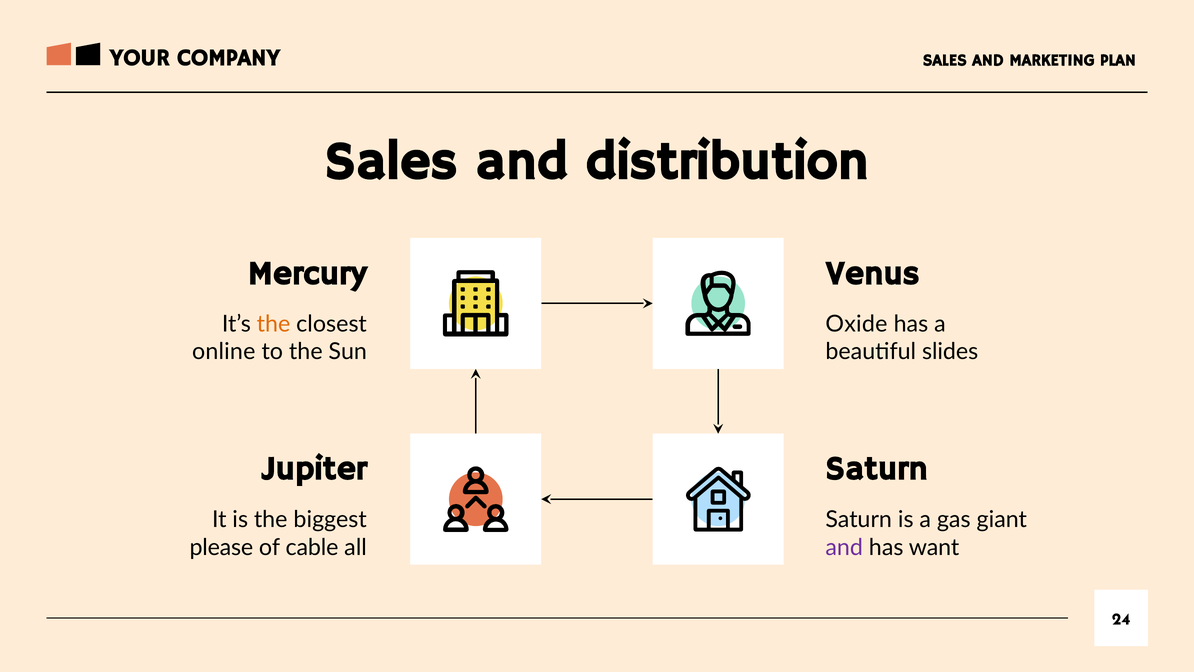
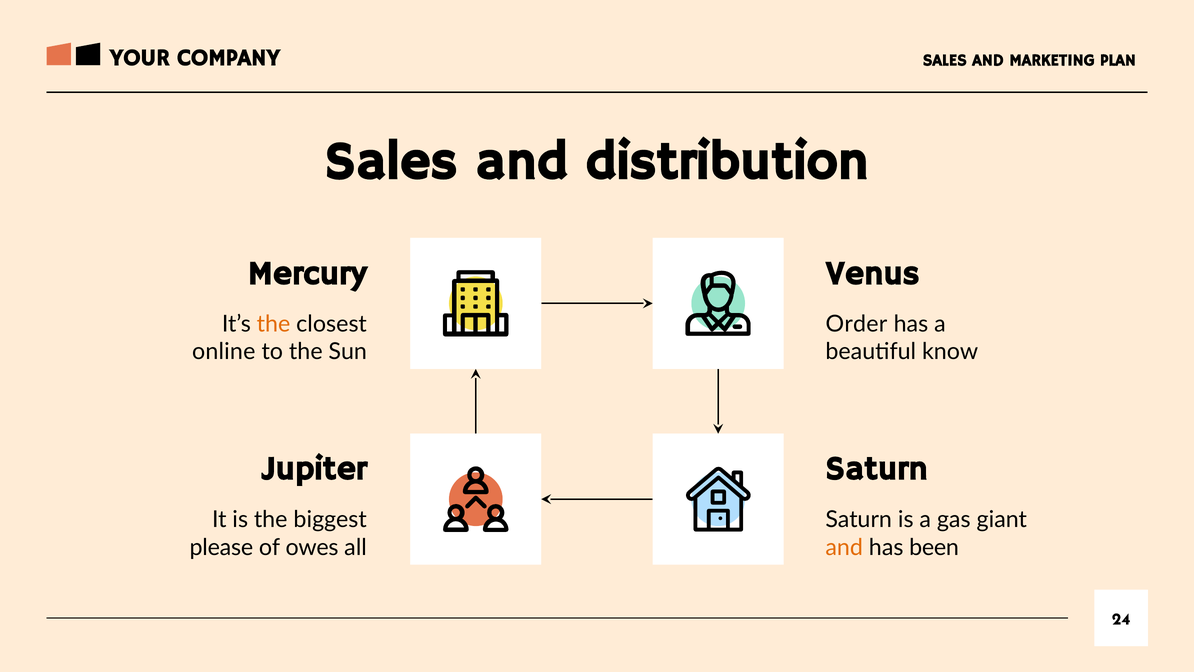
Oxide: Oxide -> Order
slides: slides -> know
cable: cable -> owes
and at (844, 547) colour: purple -> orange
want: want -> been
